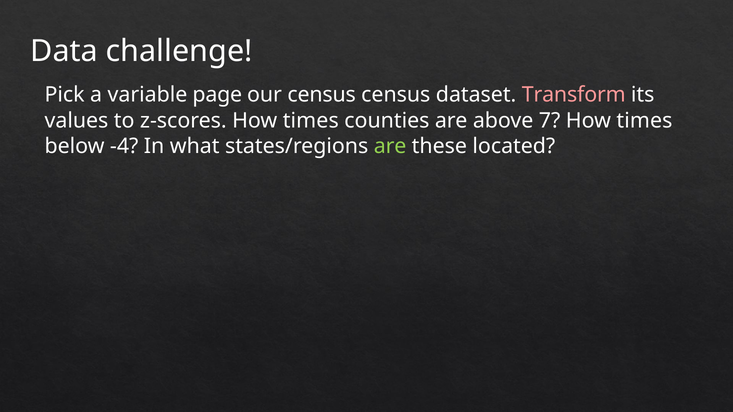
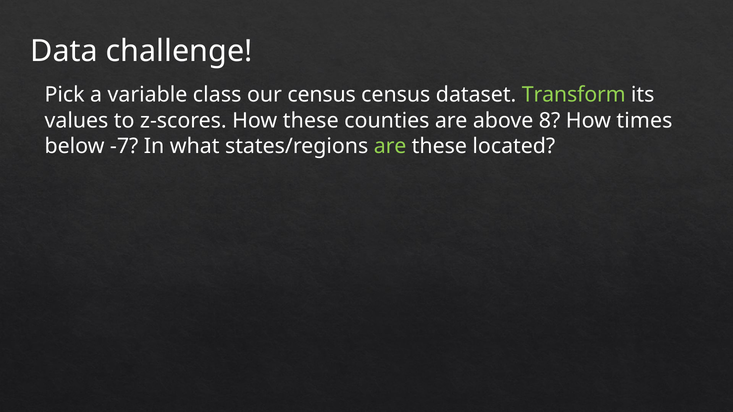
page: page -> class
Transform colour: pink -> light green
z-scores How times: times -> these
7: 7 -> 8
-4: -4 -> -7
